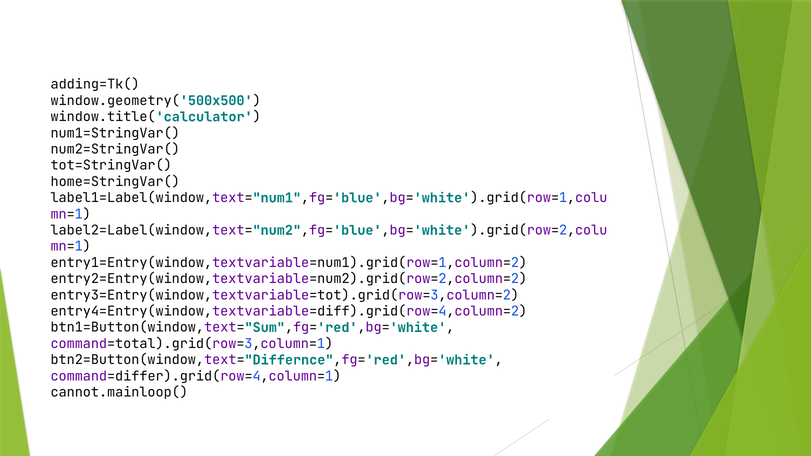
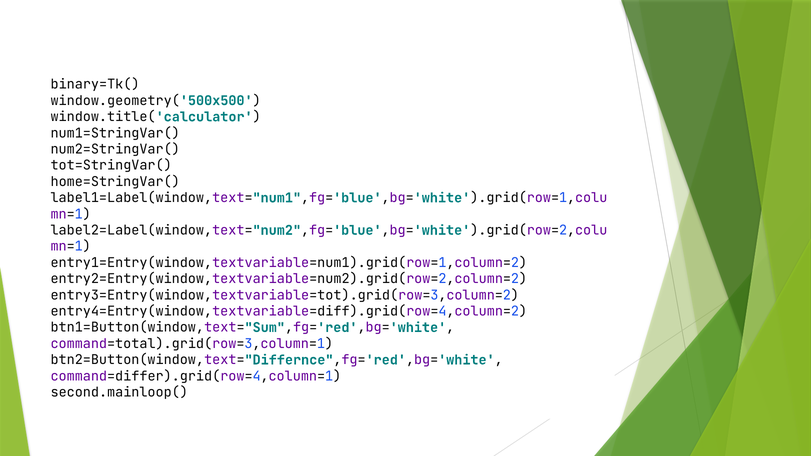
adding=Tk(: adding=Tk( -> binary=Tk(
cannot.mainloop(: cannot.mainloop( -> second.mainloop(
